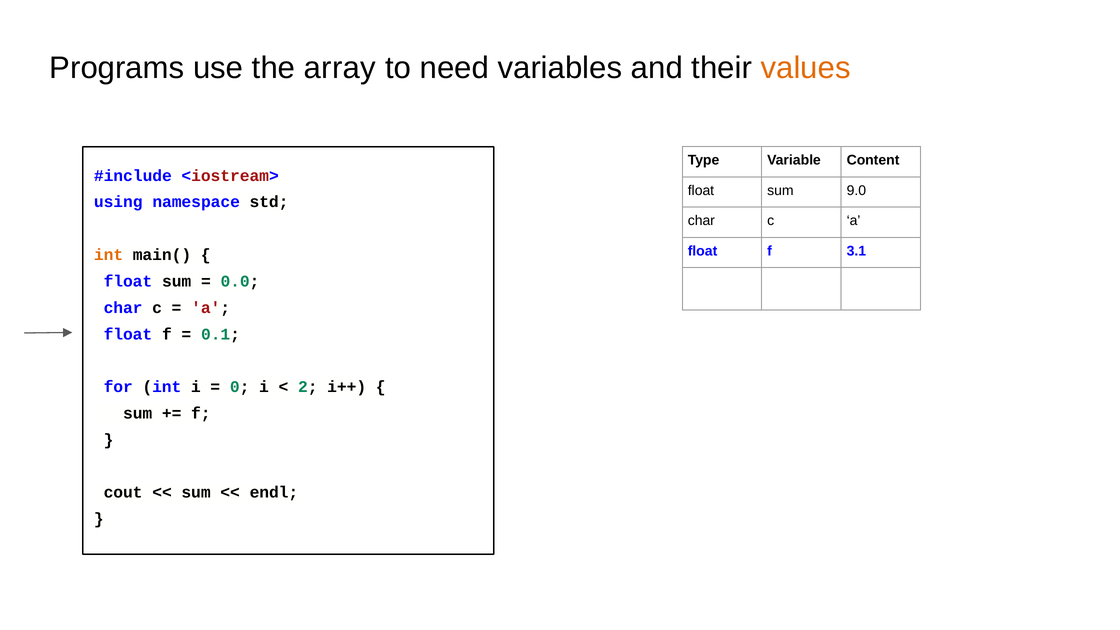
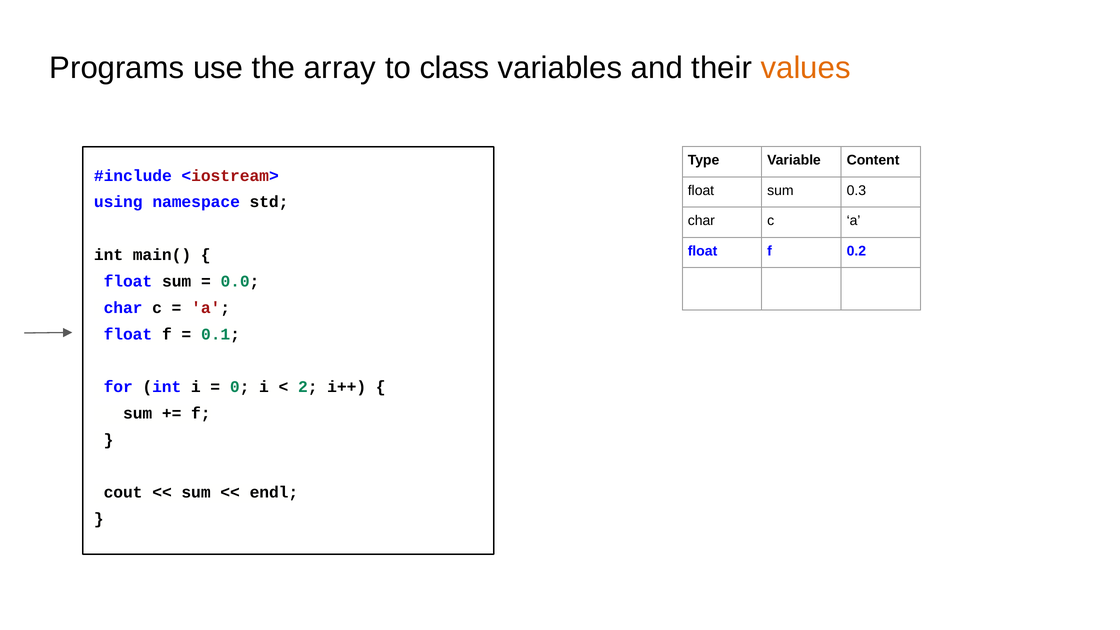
need: need -> class
9.0: 9.0 -> 0.3
3.1: 3.1 -> 0.2
int at (109, 255) colour: orange -> black
